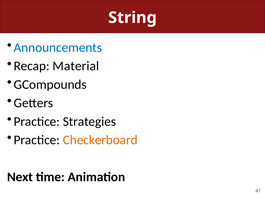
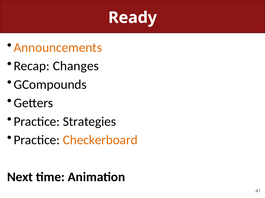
String: String -> Ready
Announcements colour: blue -> orange
Material: Material -> Changes
